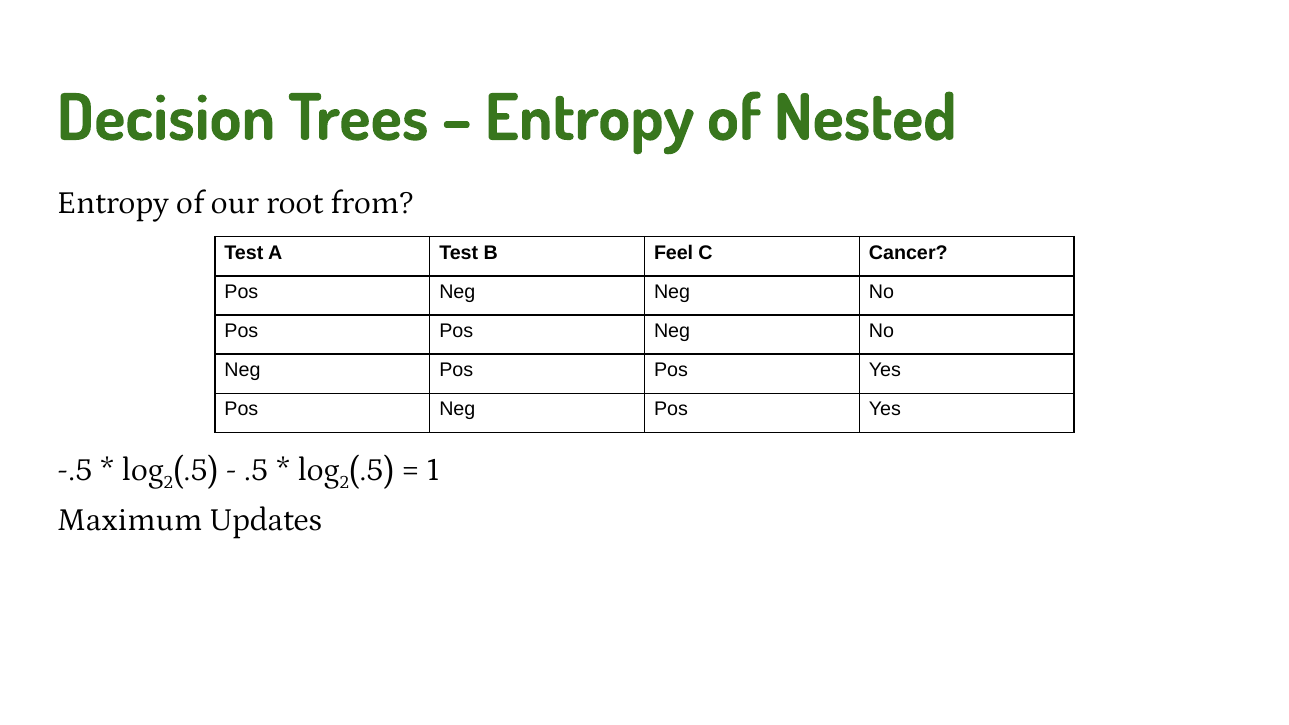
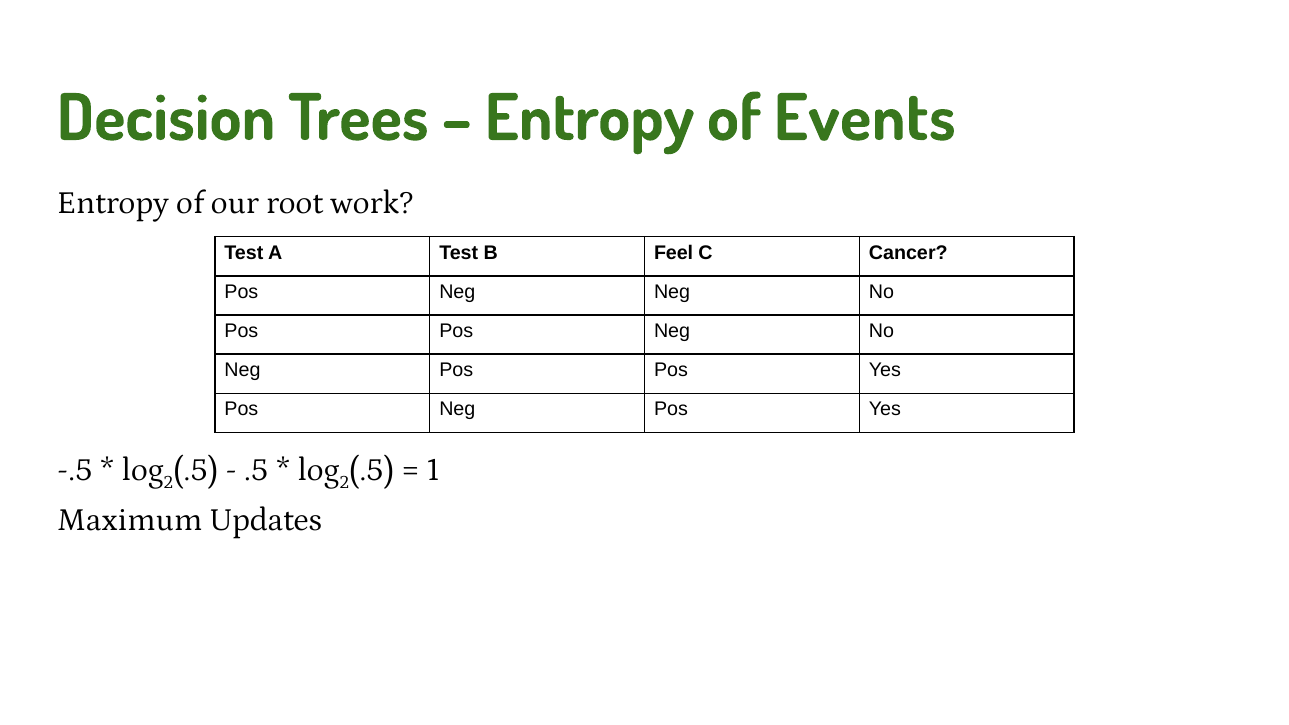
Nested: Nested -> Events
from: from -> work
